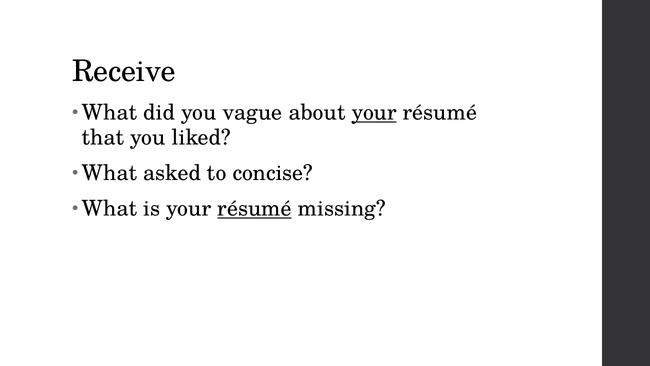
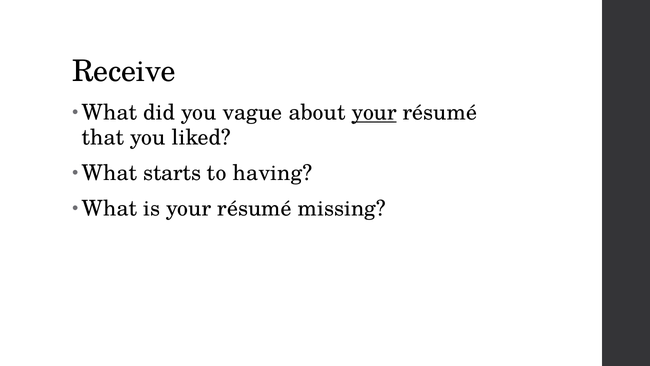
asked: asked -> starts
concise: concise -> having
résumé at (254, 208) underline: present -> none
